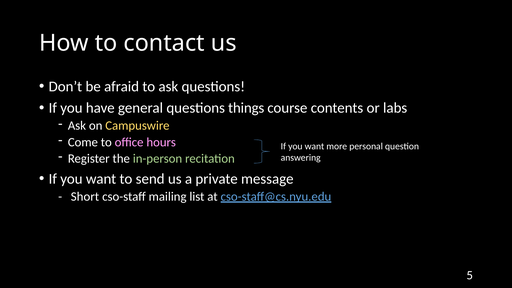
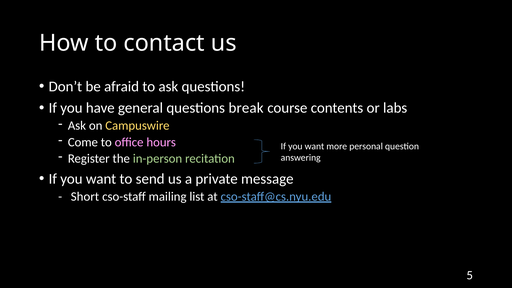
things: things -> break
